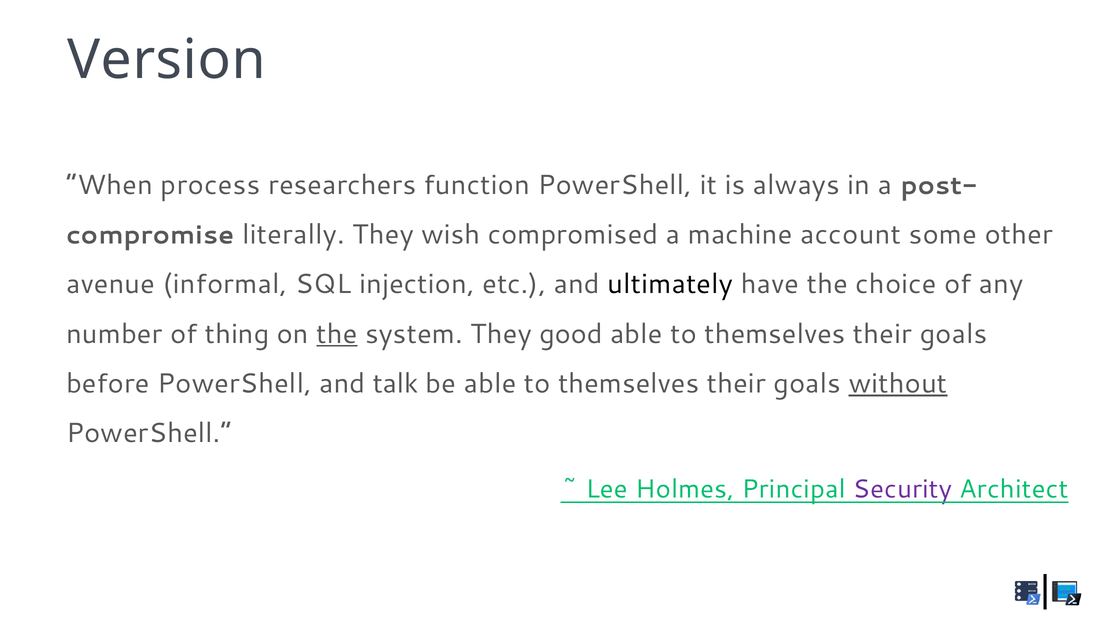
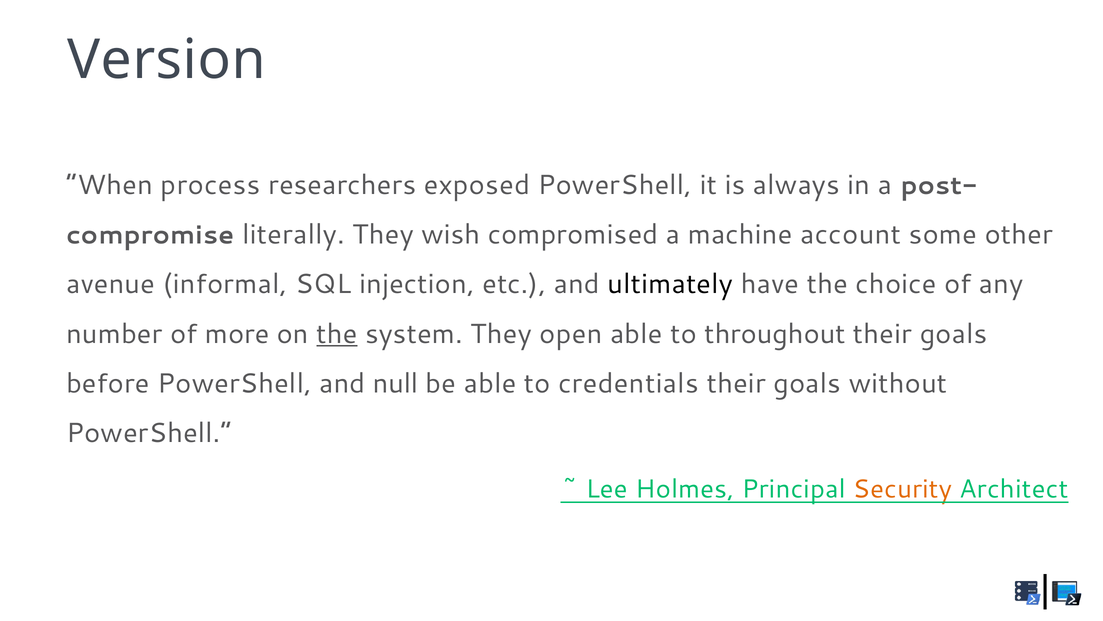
function: function -> exposed
thing: thing -> more
good: good -> open
themselves at (775, 334): themselves -> throughout
talk: talk -> null
be able to themselves: themselves -> credentials
without underline: present -> none
Security colour: purple -> orange
